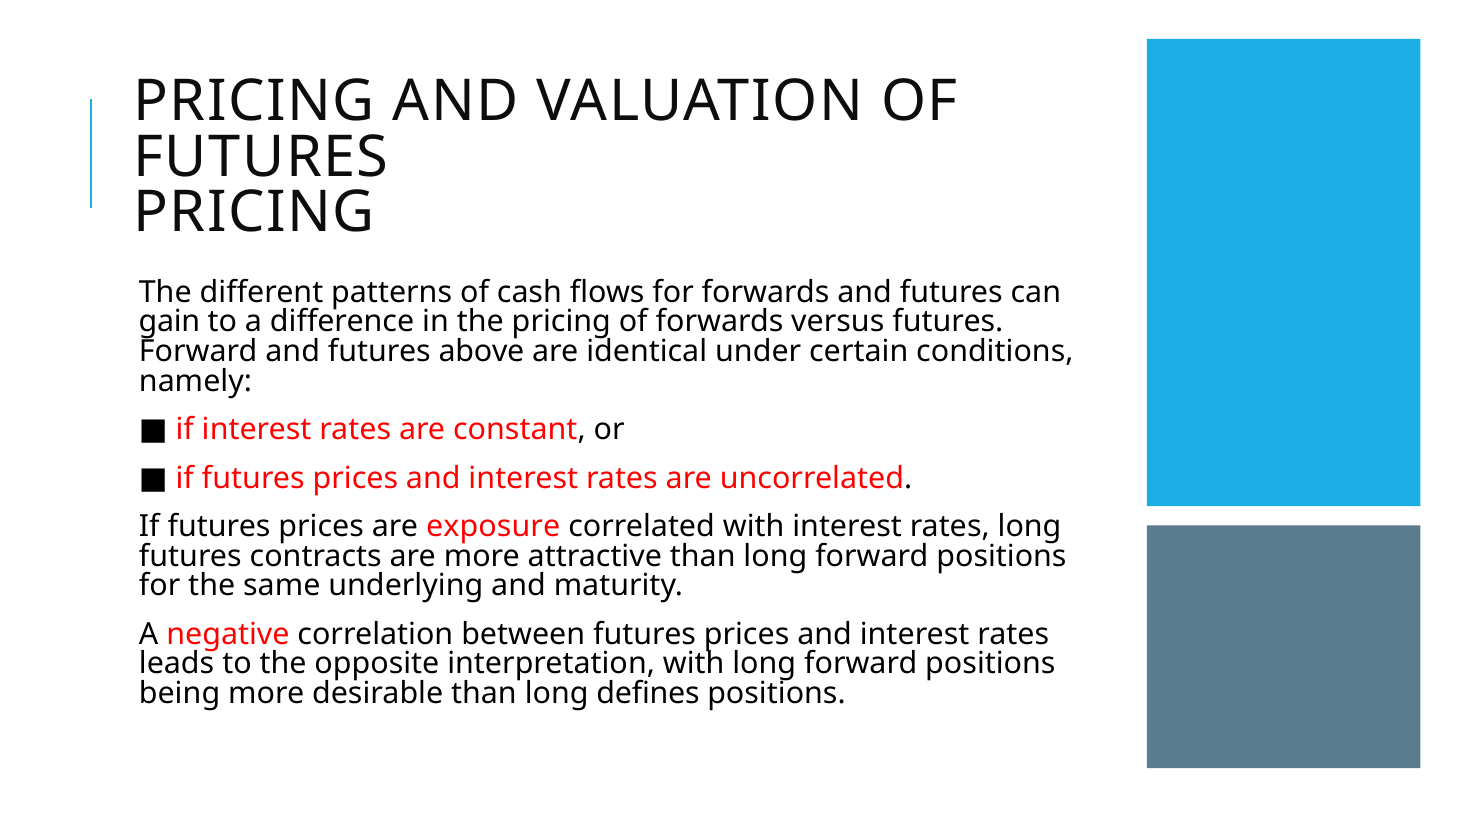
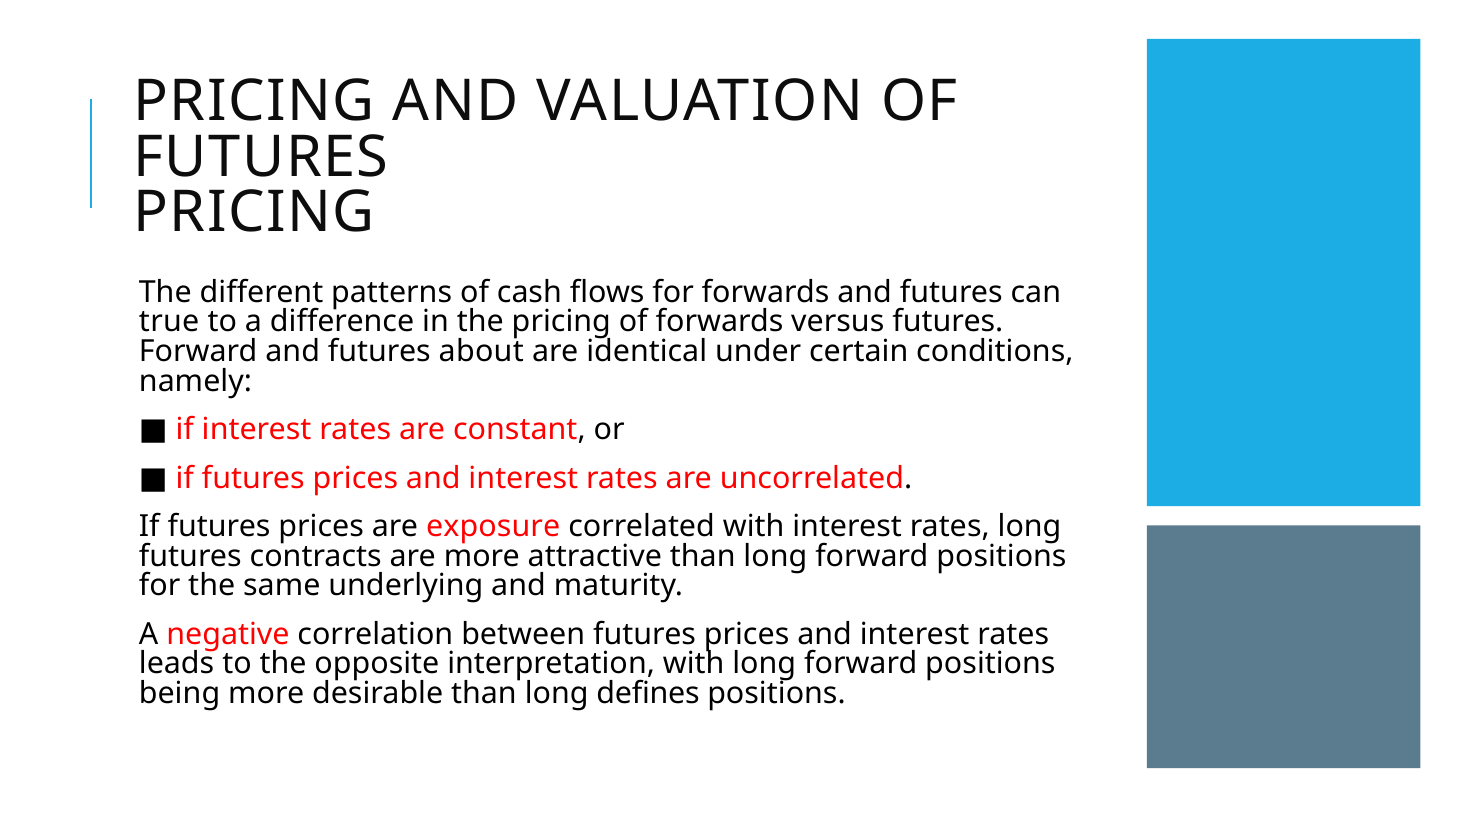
gain: gain -> true
above: above -> about
